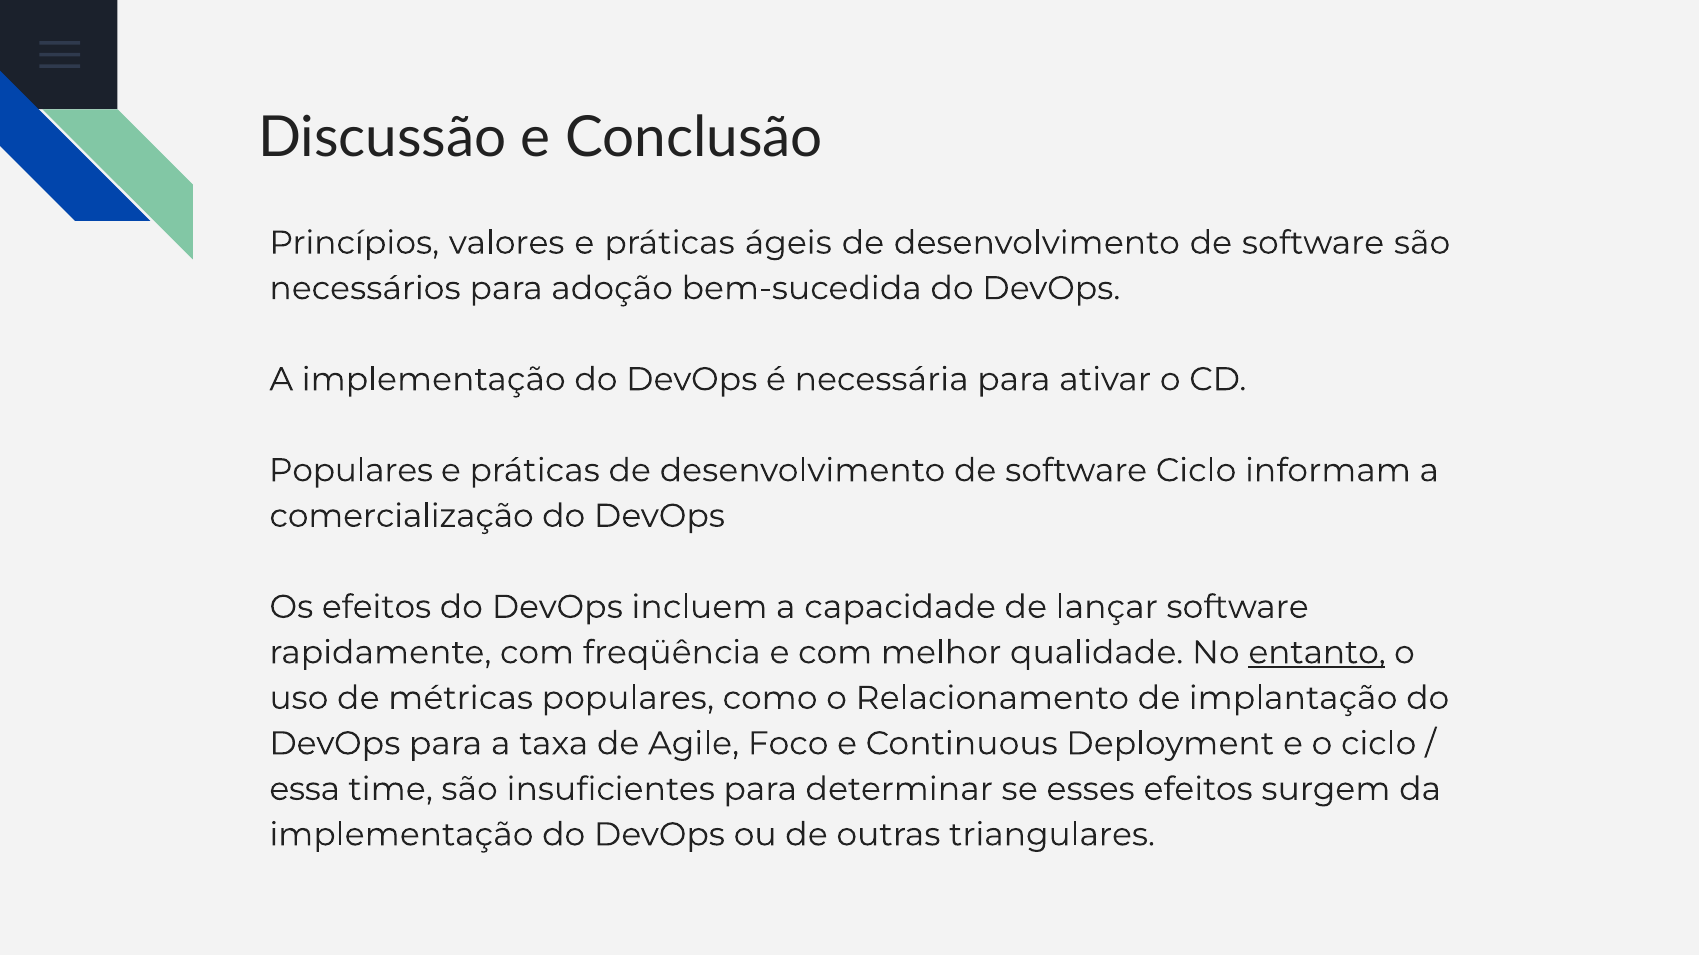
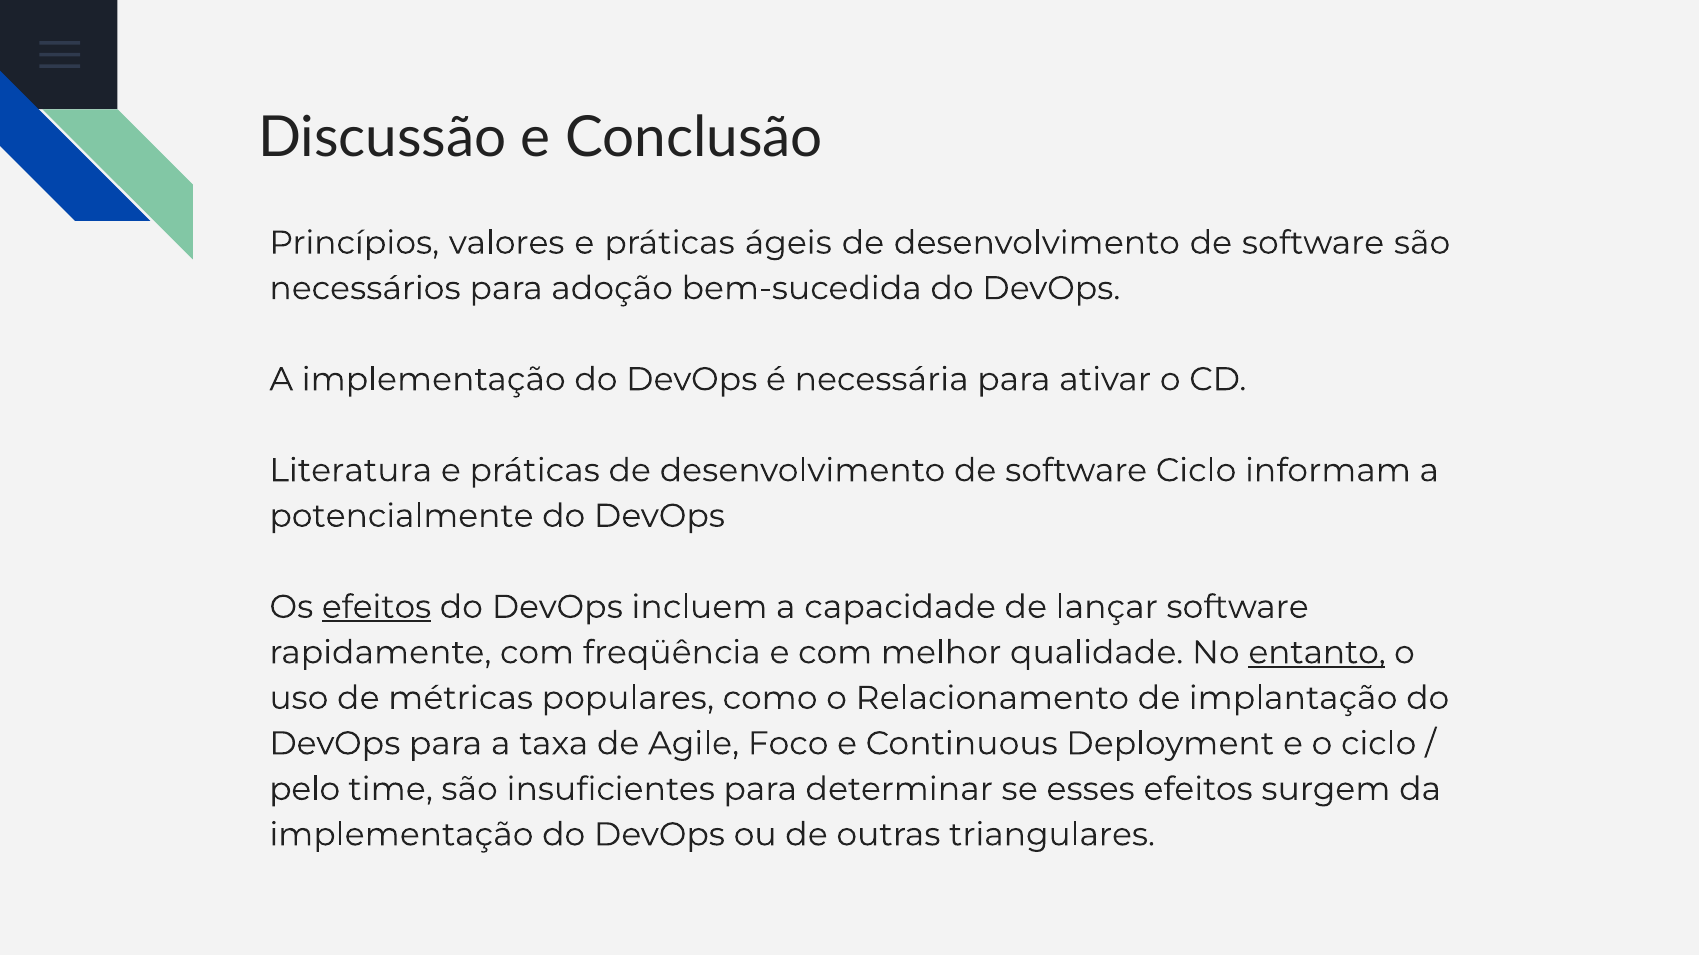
Populares at (351, 471): Populares -> Literatura
comercialização: comercialização -> potencialmente
efeitos at (376, 607) underline: none -> present
essa: essa -> pelo
